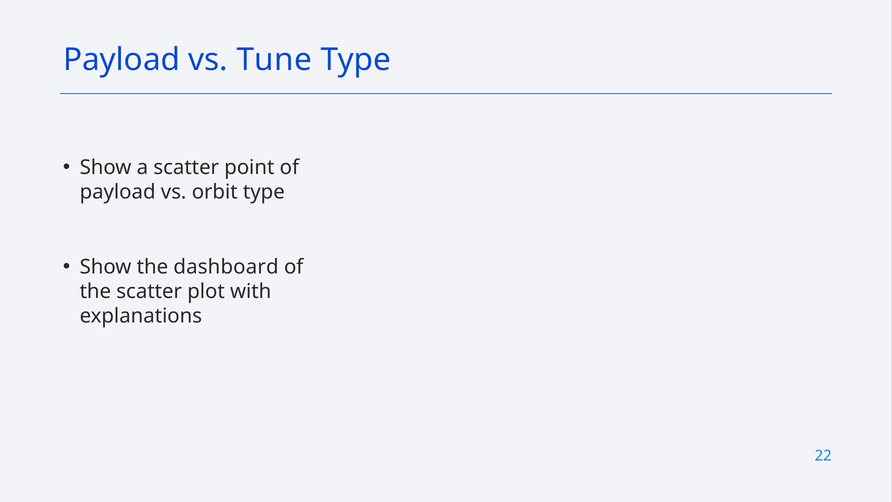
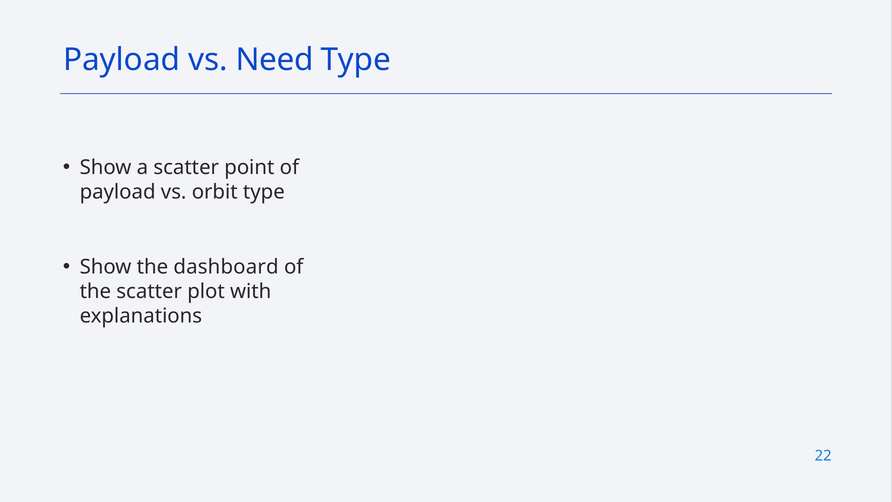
Tune: Tune -> Need
